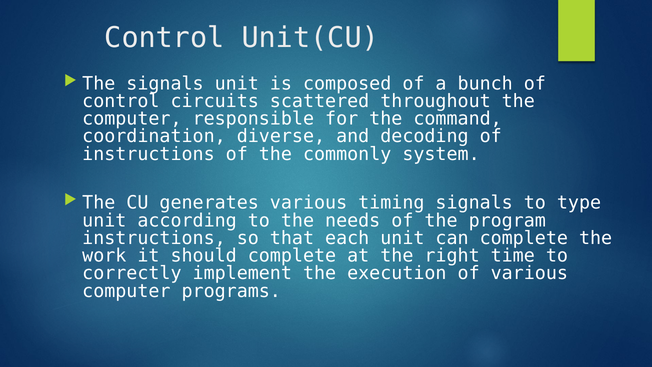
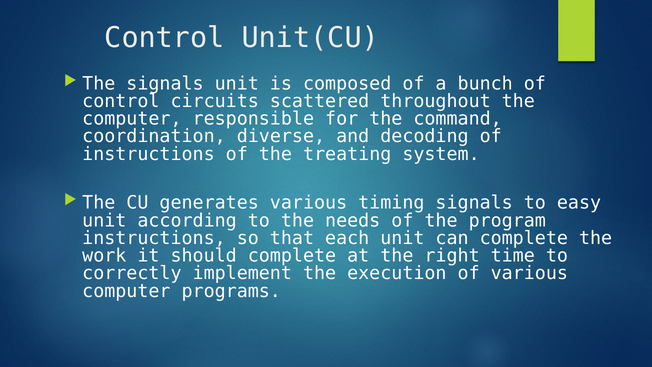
commonly: commonly -> treating
type: type -> easy
